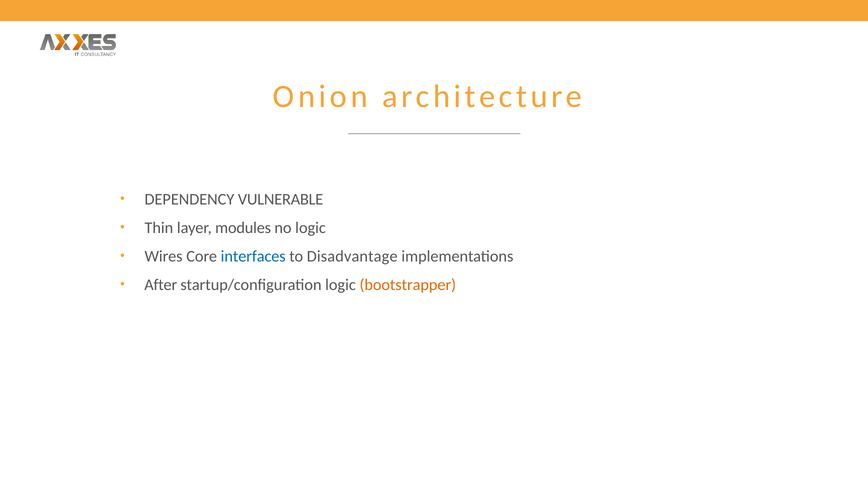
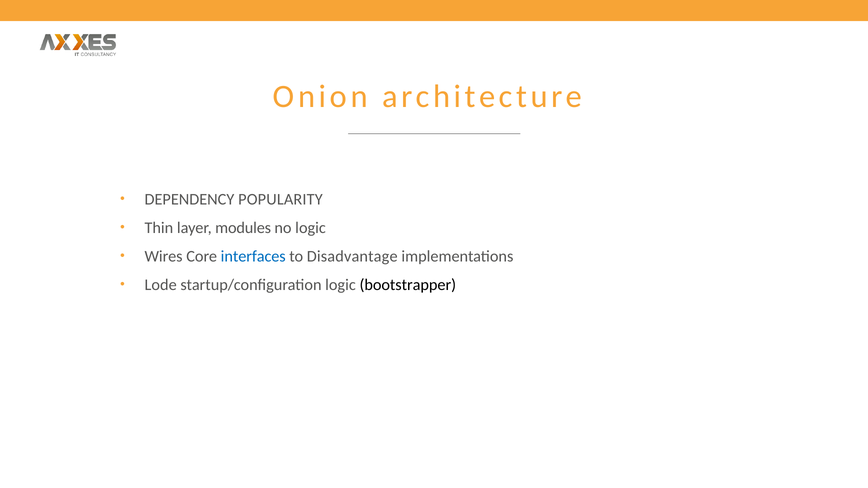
VULNERABLE: VULNERABLE -> POPULARITY
After: After -> Lode
bootstrapper colour: orange -> black
